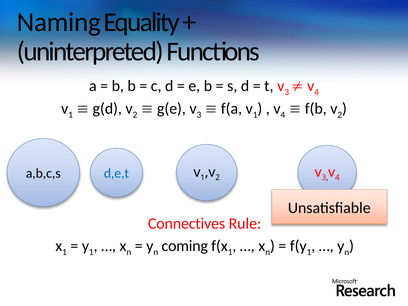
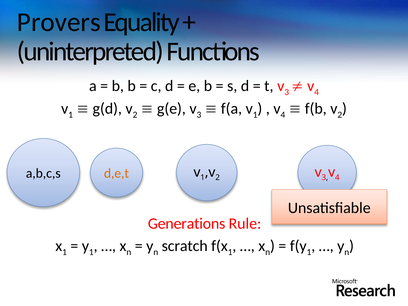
Naming: Naming -> Provers
d,e,t colour: blue -> orange
Connectives: Connectives -> Generations
coming: coming -> scratch
